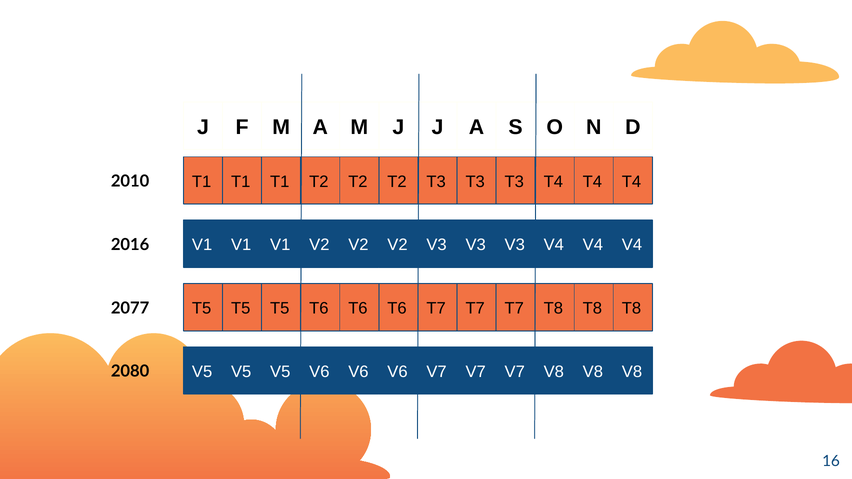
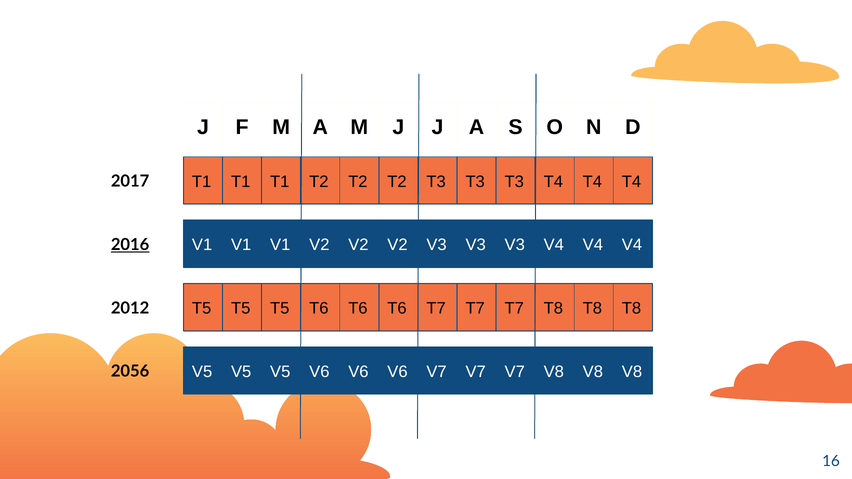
2010: 2010 -> 2017
2016 underline: none -> present
2077: 2077 -> 2012
2080: 2080 -> 2056
